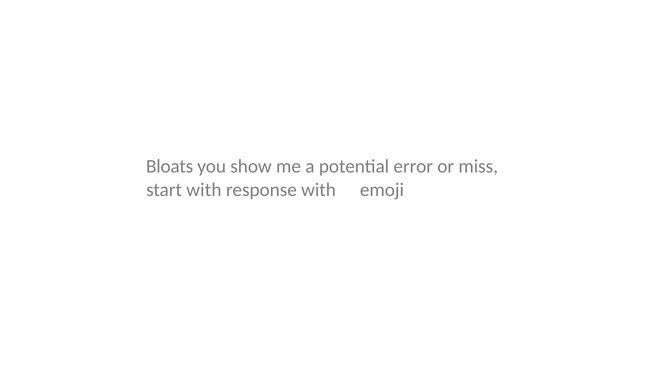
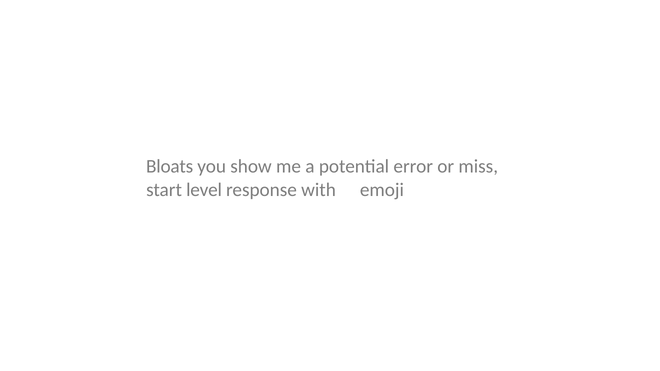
start with: with -> level
